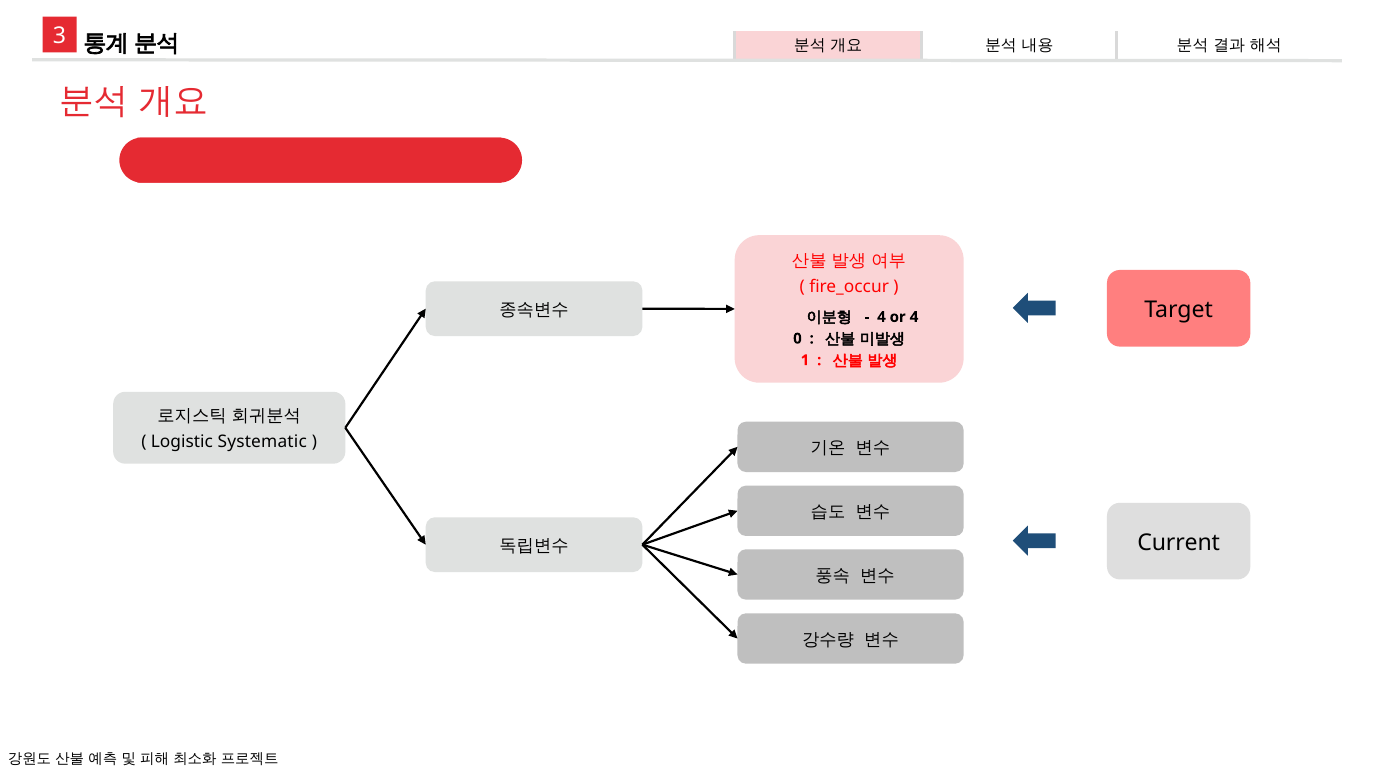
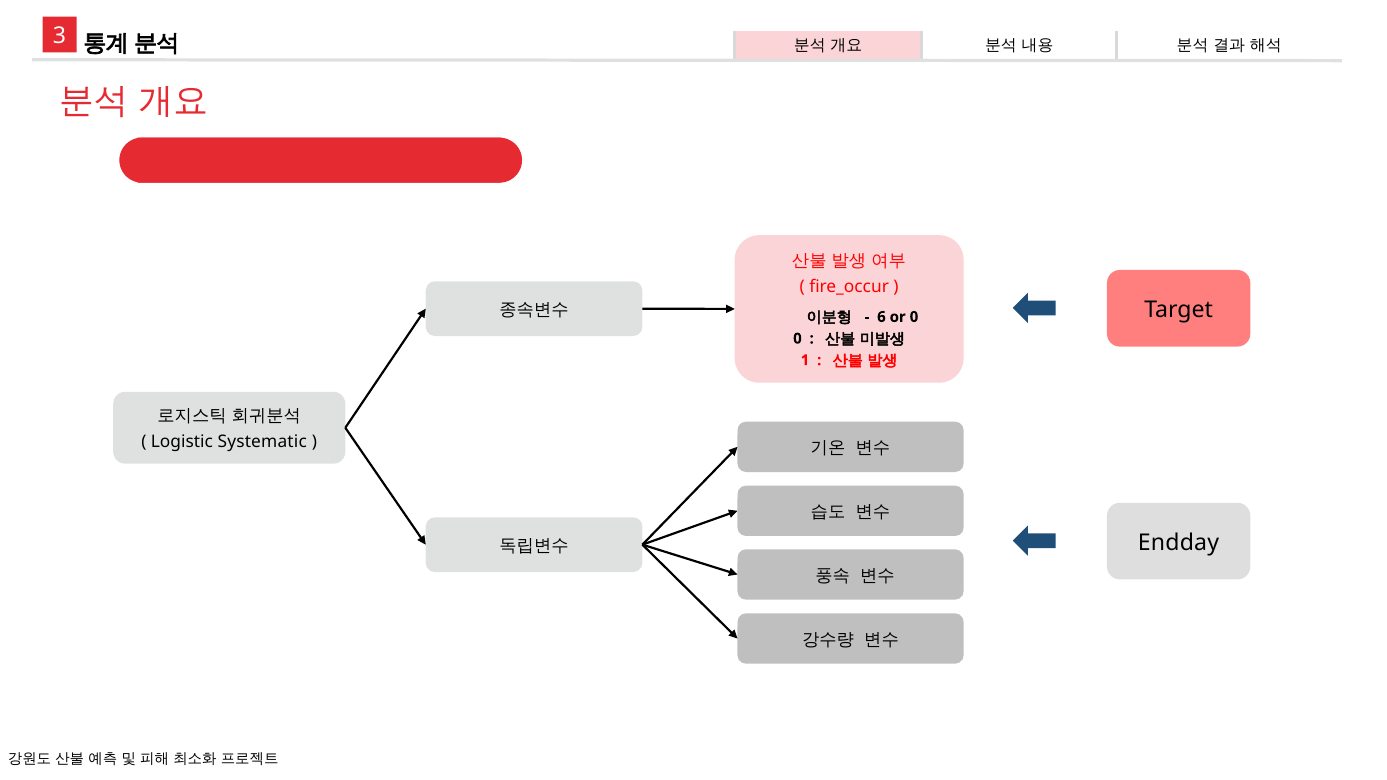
4 at (881, 317): 4 -> 6
or 4: 4 -> 0
Current: Current -> Endday
